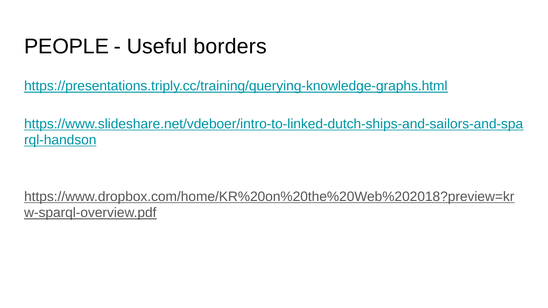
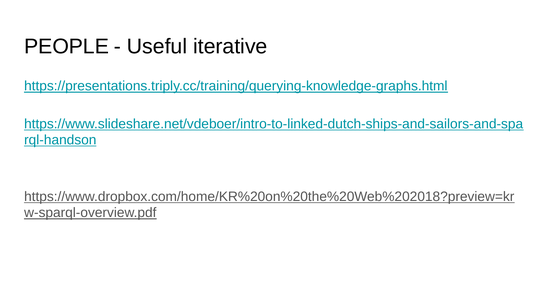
borders: borders -> iterative
